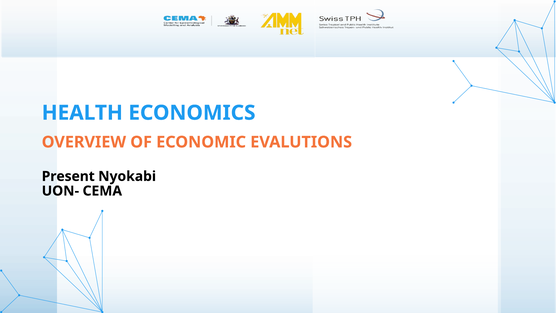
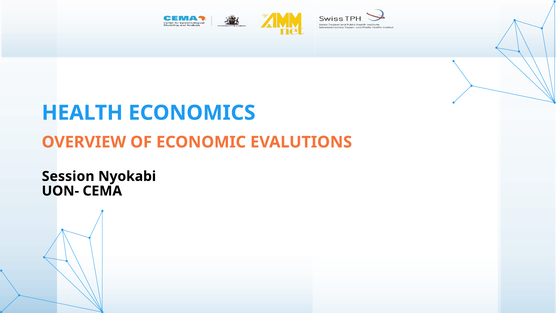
Present: Present -> Session
